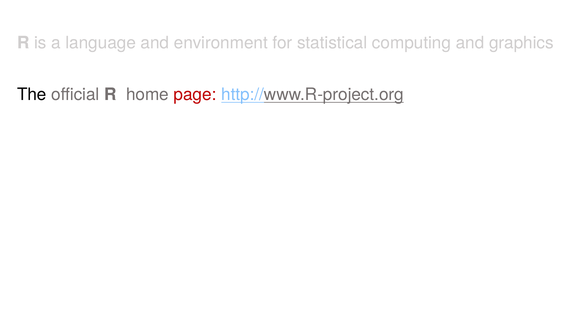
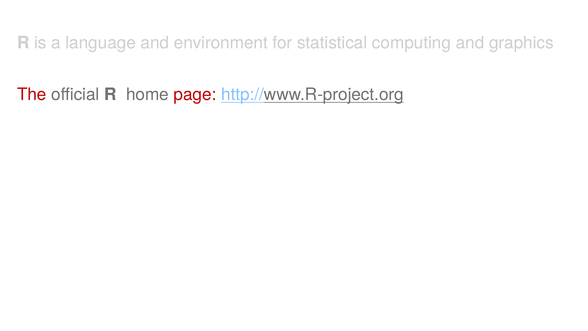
The colour: black -> red
